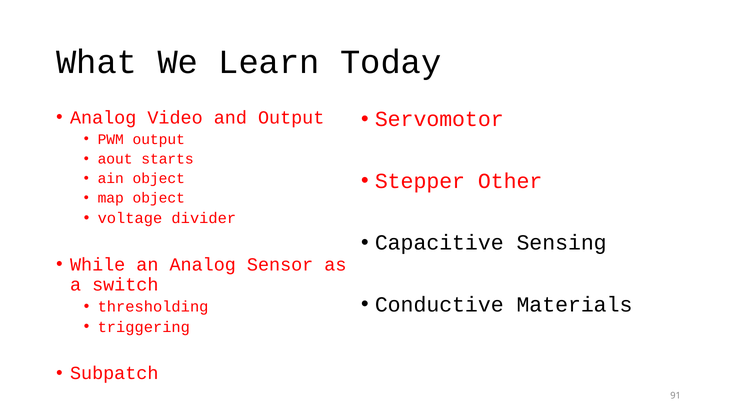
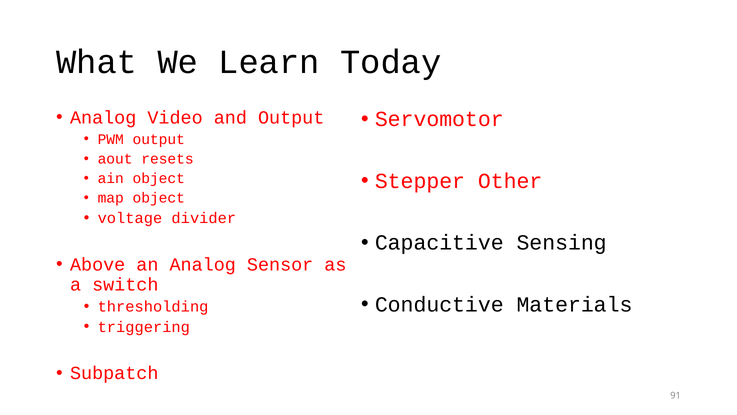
starts: starts -> resets
While: While -> Above
